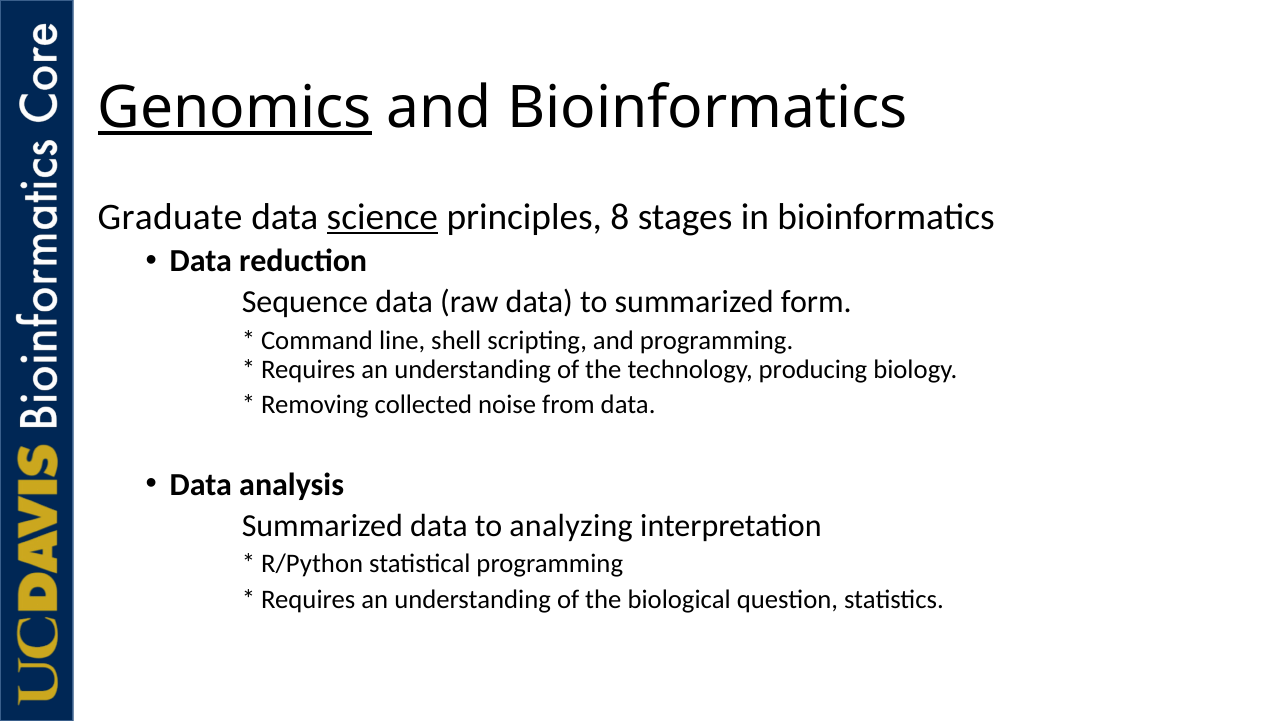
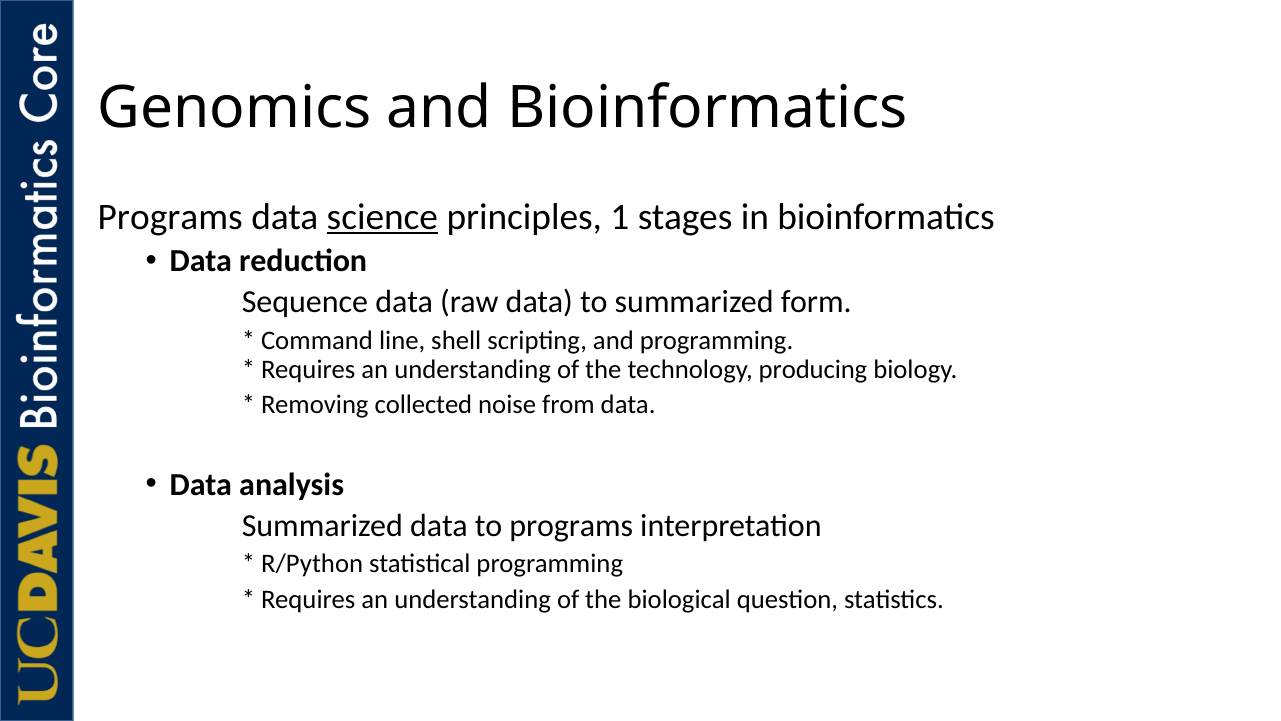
Genomics underline: present -> none
Graduate at (170, 217): Graduate -> Programs
8: 8 -> 1
to analyzing: analyzing -> programs
